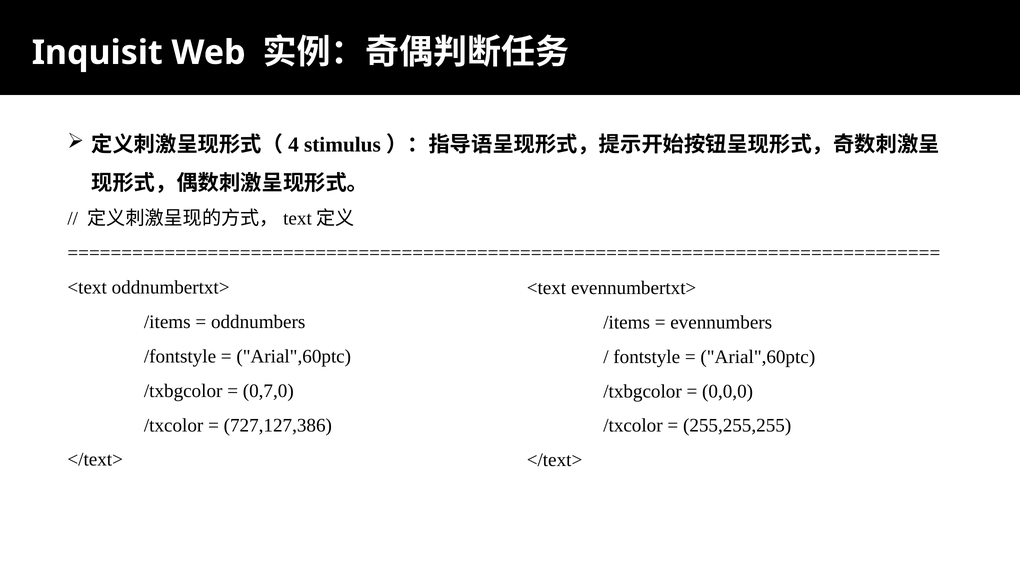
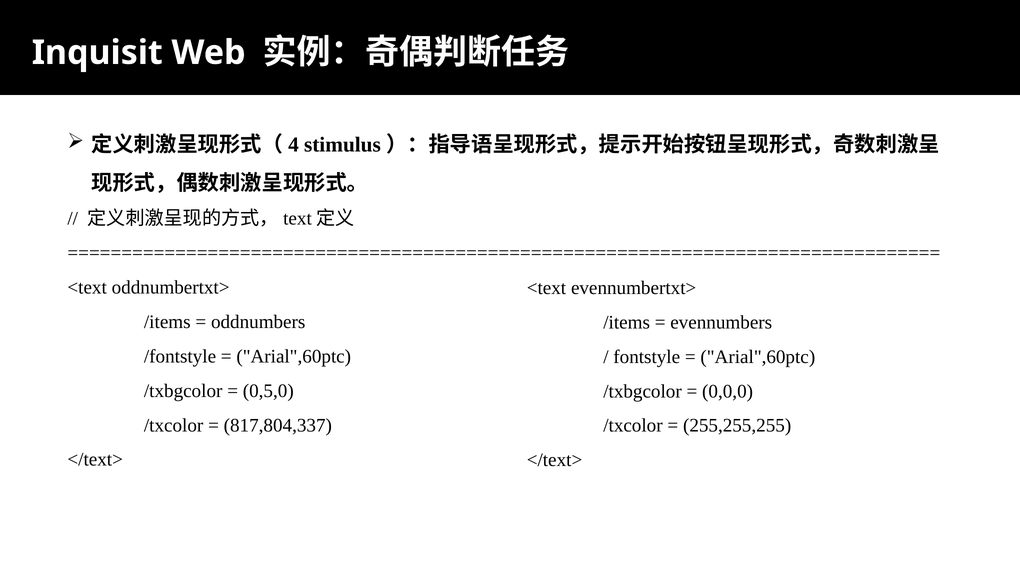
0,7,0: 0,7,0 -> 0,5,0
727,127,386: 727,127,386 -> 817,804,337
